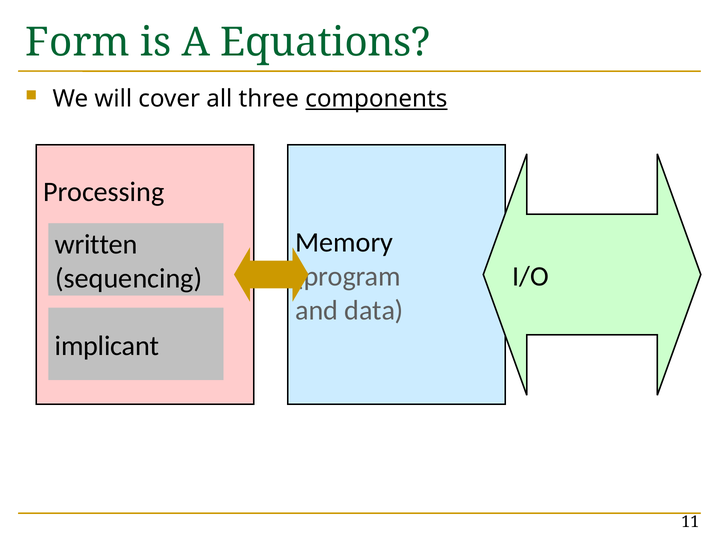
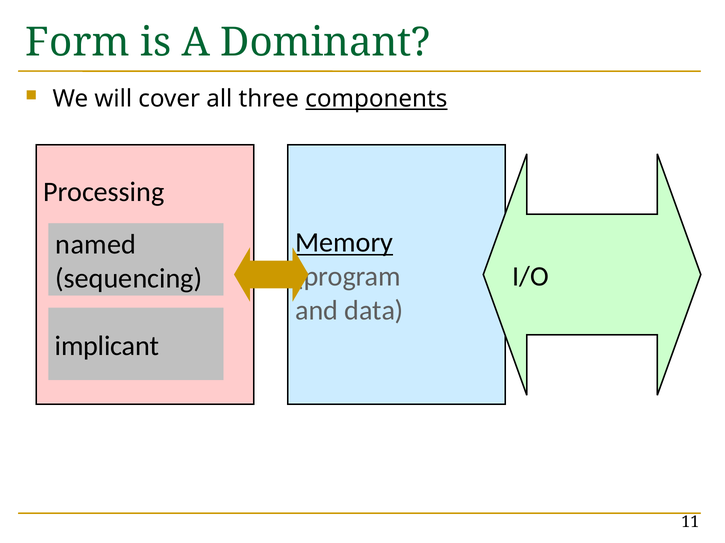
Equations: Equations -> Dominant
Memory underline: none -> present
written: written -> named
